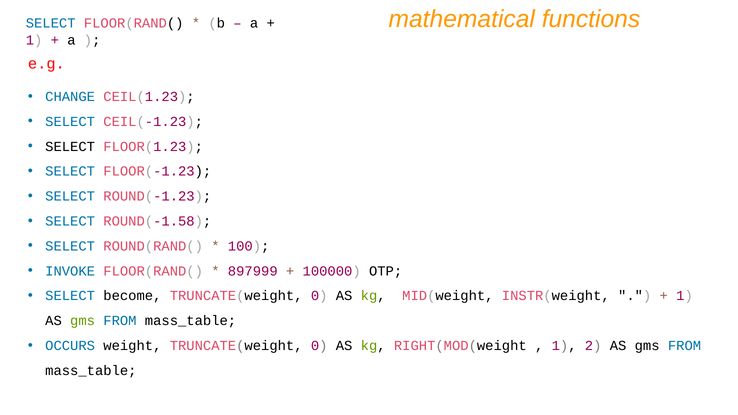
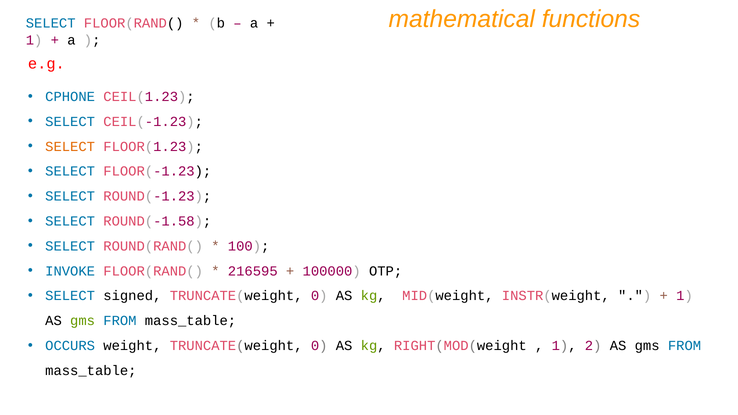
CHANGE: CHANGE -> CPHONE
SELECT at (70, 147) colour: black -> orange
897999: 897999 -> 216595
become: become -> signed
